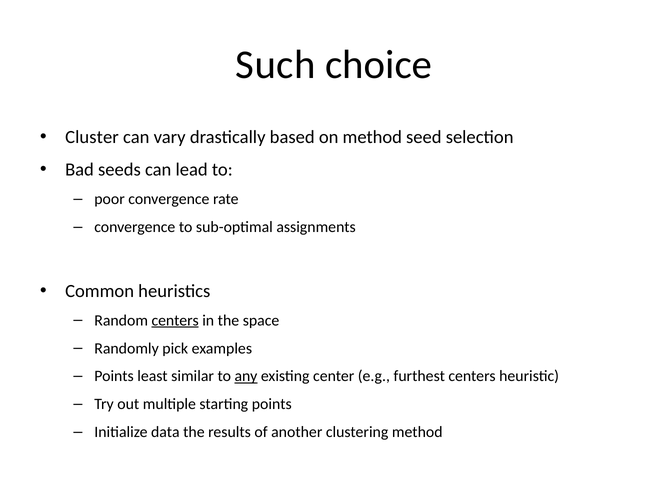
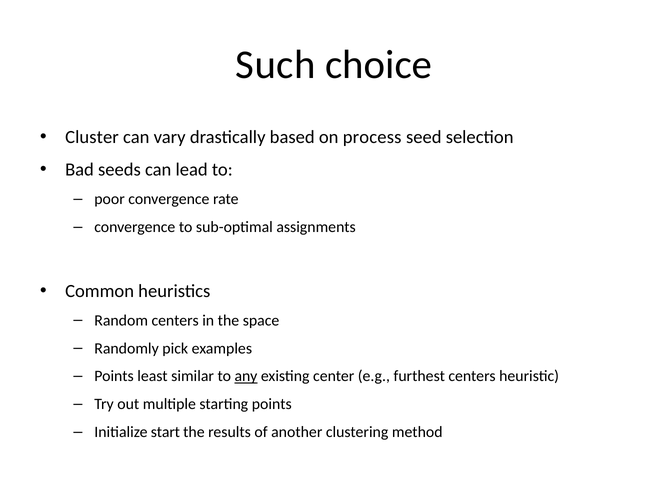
on method: method -> process
centers at (175, 320) underline: present -> none
data: data -> start
